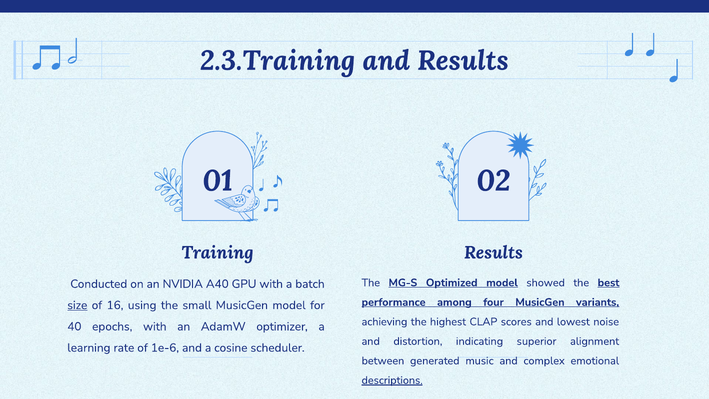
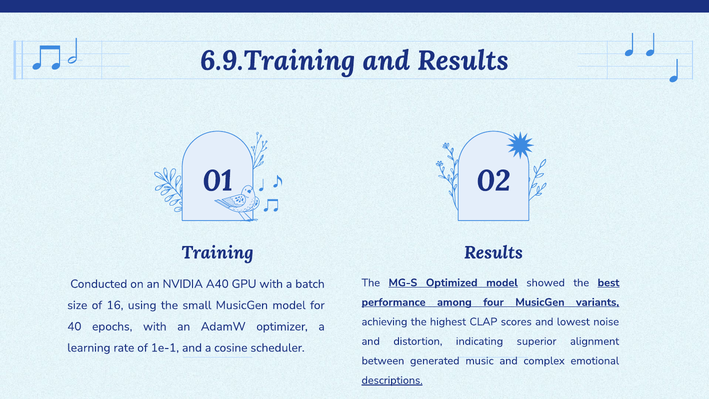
2.3.Training: 2.3.Training -> 6.9.Training
size underline: present -> none
1e-6: 1e-6 -> 1e-1
